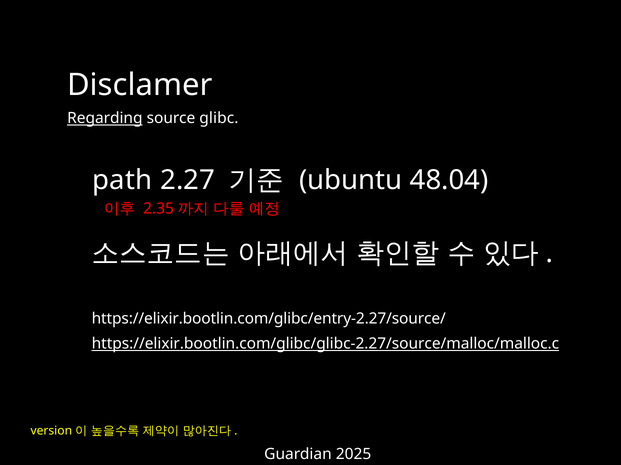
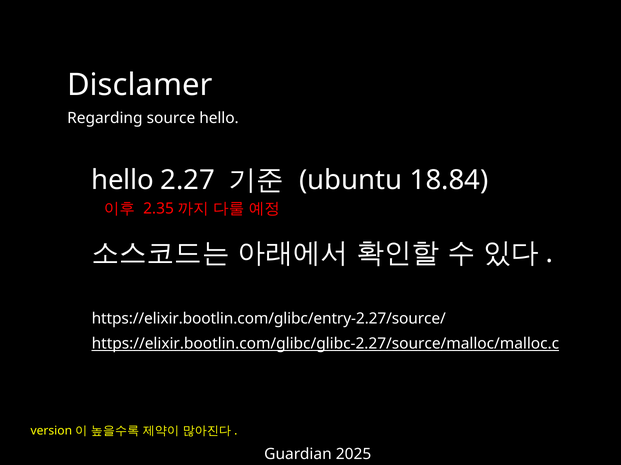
Regarding underline: present -> none
source glibc: glibc -> hello
path at (122, 180): path -> hello
48.04: 48.04 -> 18.84
